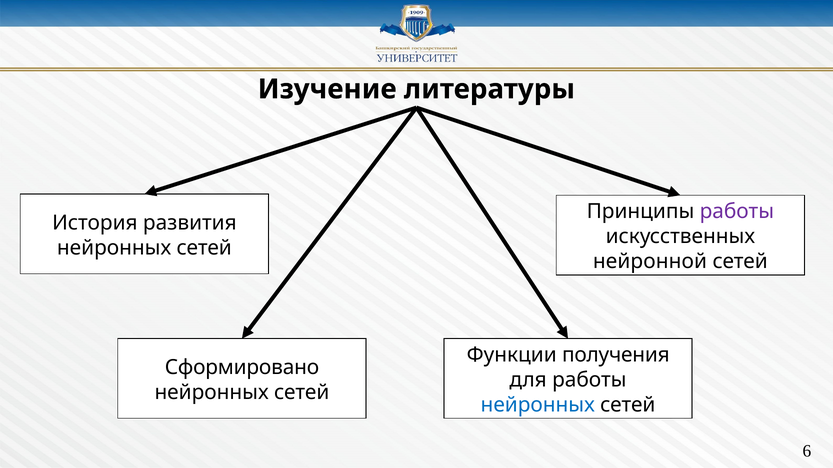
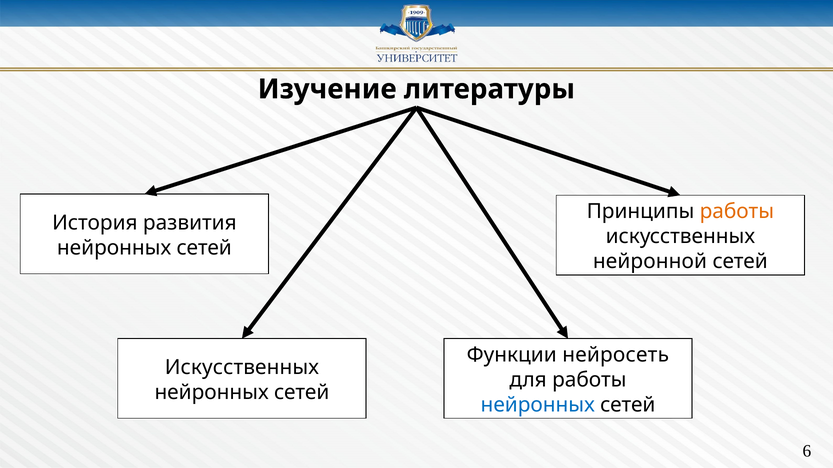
работы at (737, 212) colour: purple -> orange
получения: получения -> нейросеть
Сформировано at (242, 368): Сформировано -> Искусственных
